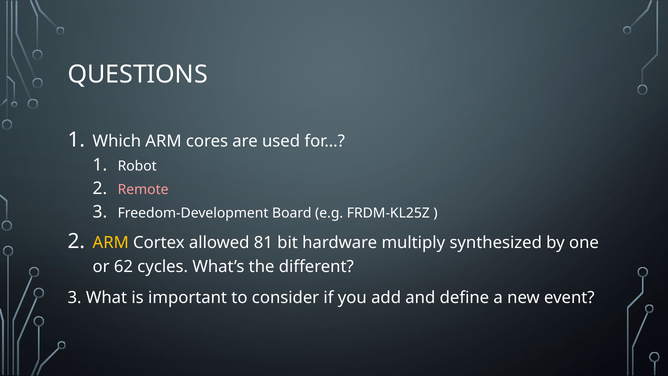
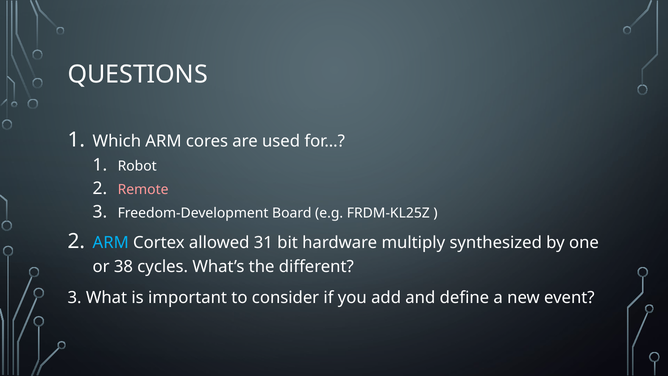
ARM at (111, 243) colour: yellow -> light blue
81: 81 -> 31
62: 62 -> 38
